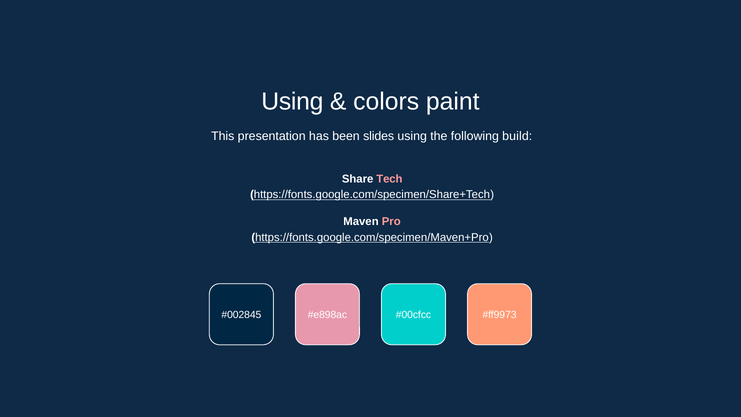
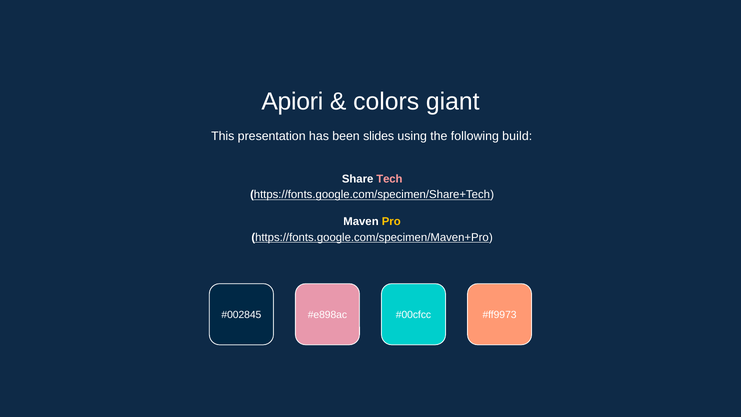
Using at (292, 101): Using -> Apiori
paint: paint -> giant
Pro colour: pink -> yellow
